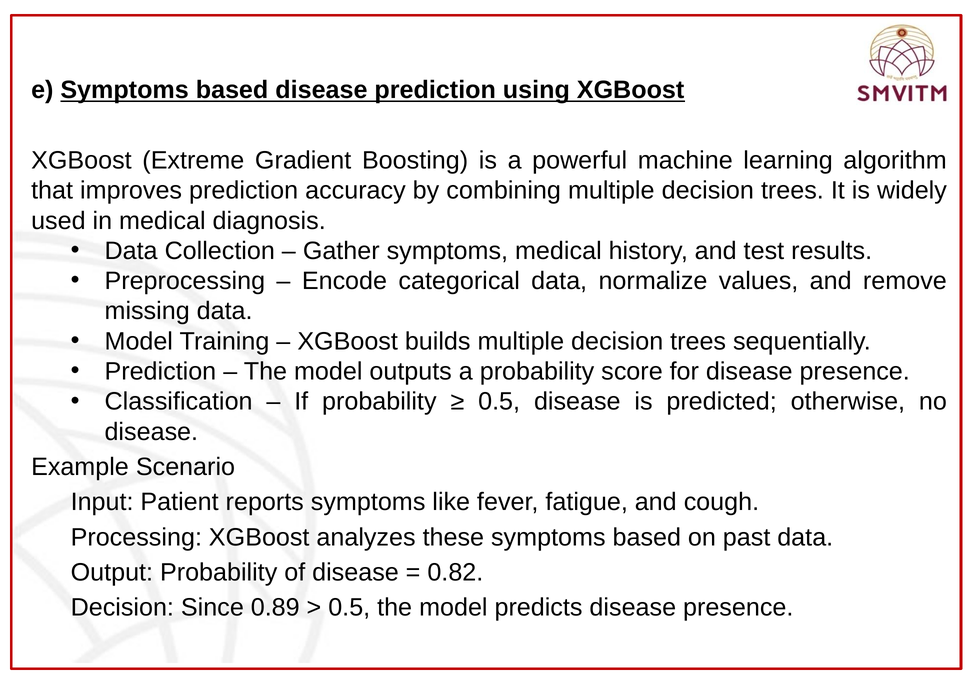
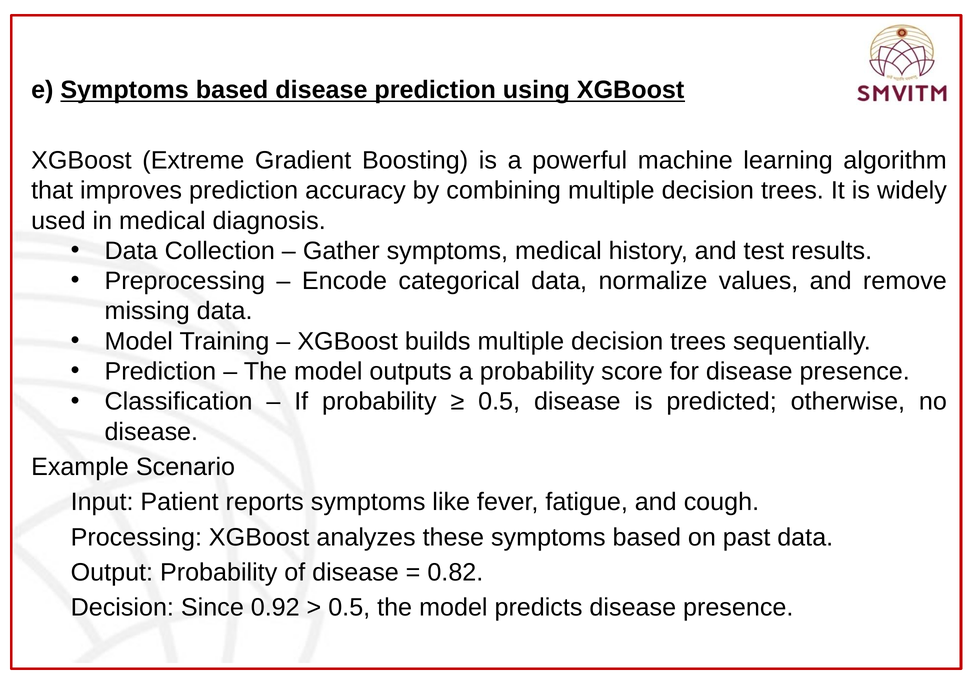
0.89: 0.89 -> 0.92
